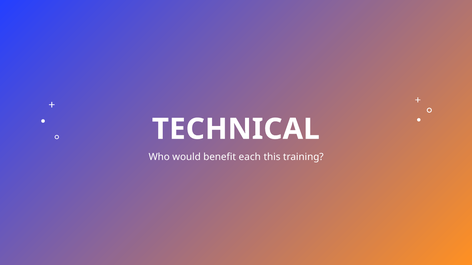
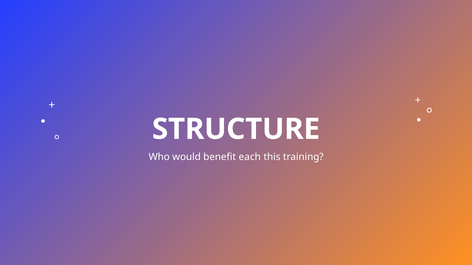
TECHNICAL: TECHNICAL -> STRUCTURE
